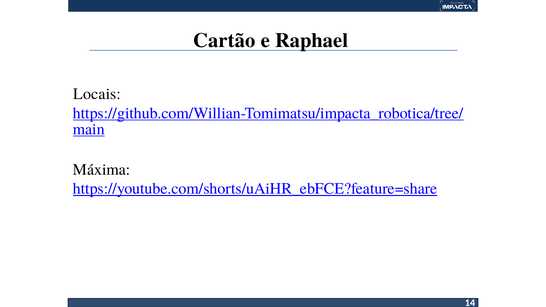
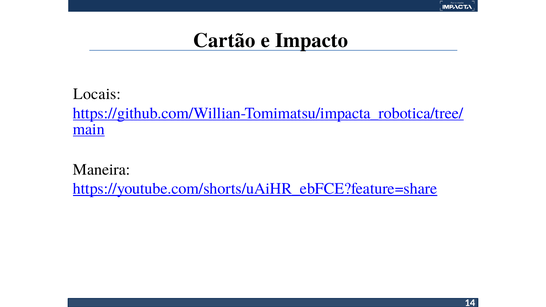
Raphael: Raphael -> Impacto
Máxima: Máxima -> Maneira
